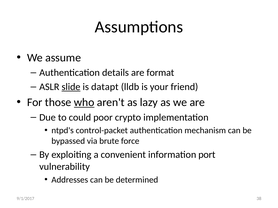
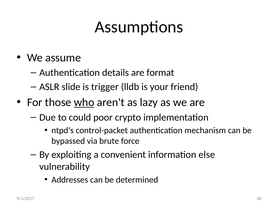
slide underline: present -> none
datapt: datapt -> trigger
port: port -> else
